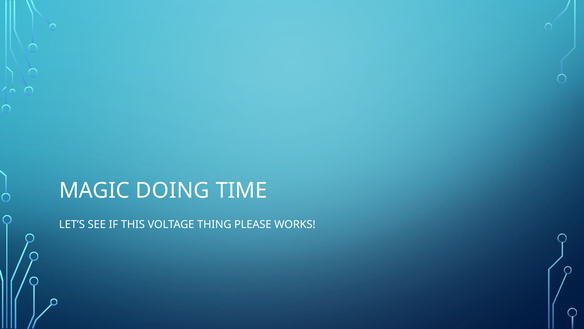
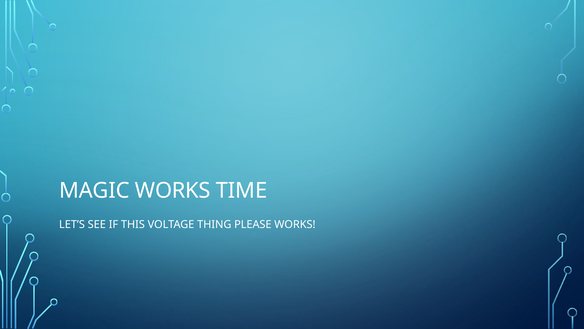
MAGIC DOING: DOING -> WORKS
